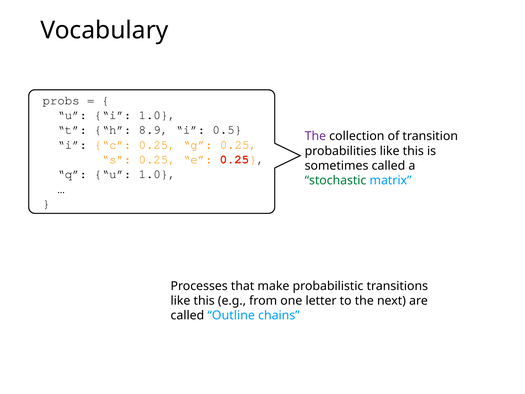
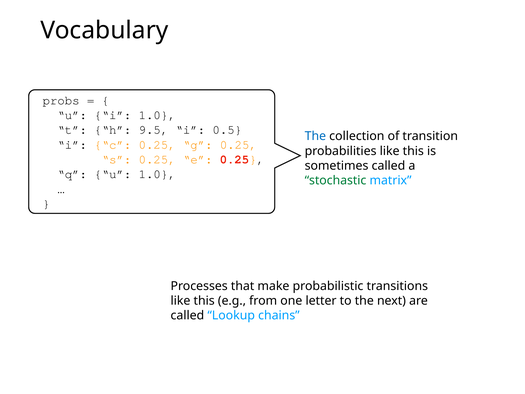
8.9: 8.9 -> 9.5
The at (315, 136) colour: purple -> blue
Outline: Outline -> Lookup
